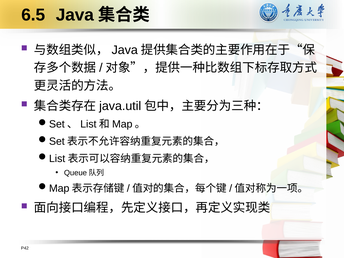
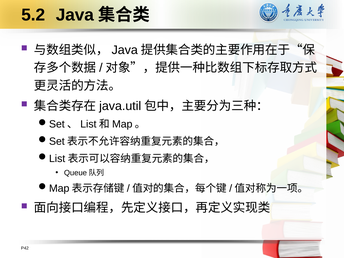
6.5: 6.5 -> 5.2
